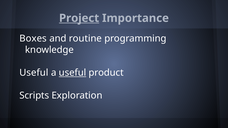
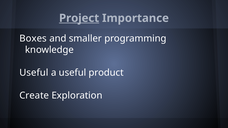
routine: routine -> smaller
useful at (72, 73) underline: present -> none
Scripts: Scripts -> Create
